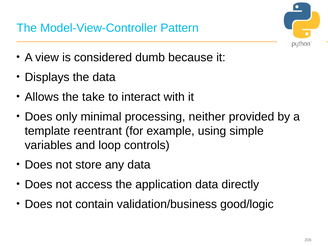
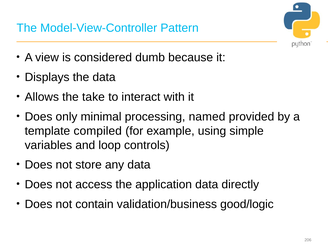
neither: neither -> named
reentrant: reentrant -> compiled
